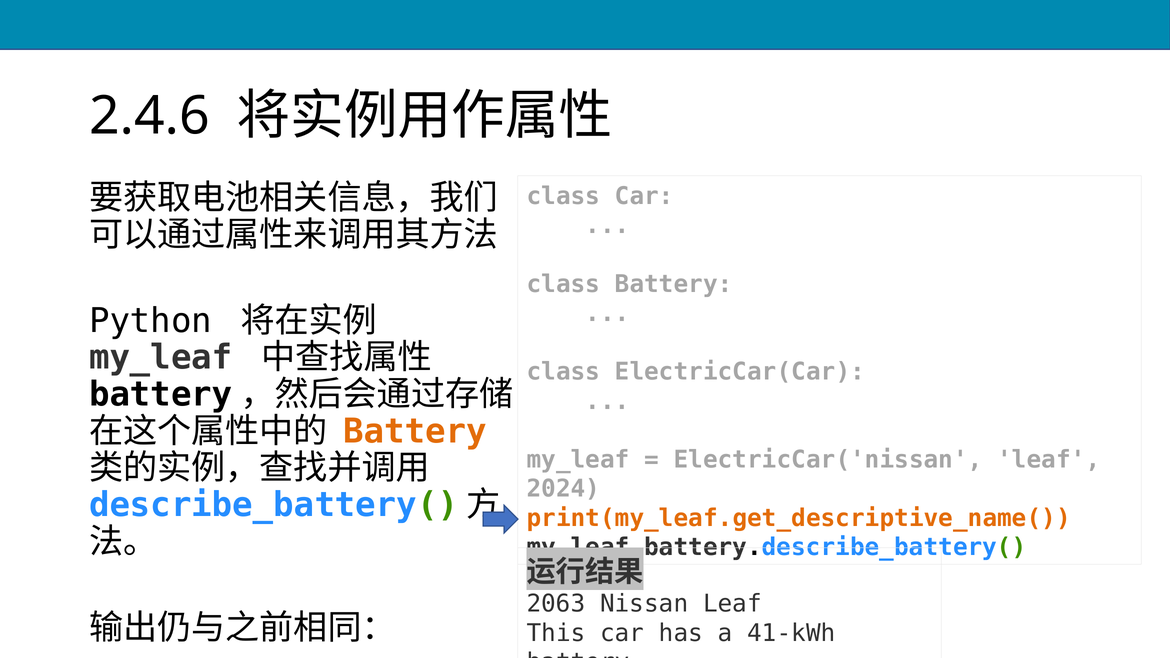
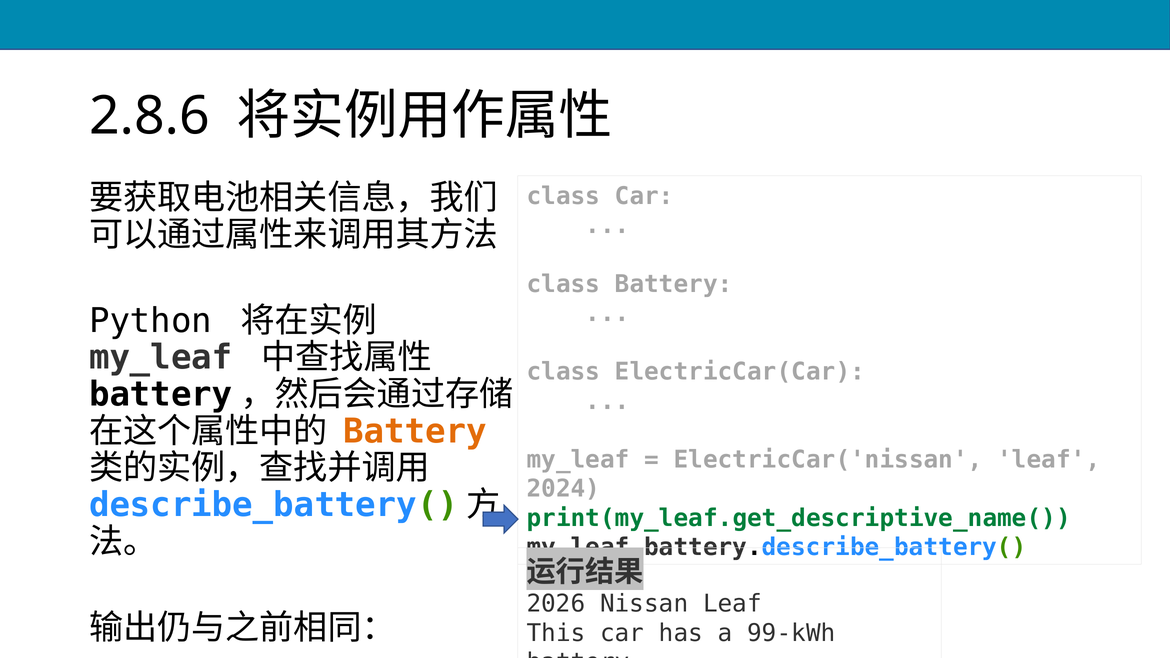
2.4.6: 2.4.6 -> 2.8.6
print(my_leaf.get_descriptive_name( colour: orange -> green
2063: 2063 -> 2026
41-kWh: 41-kWh -> 99-kWh
